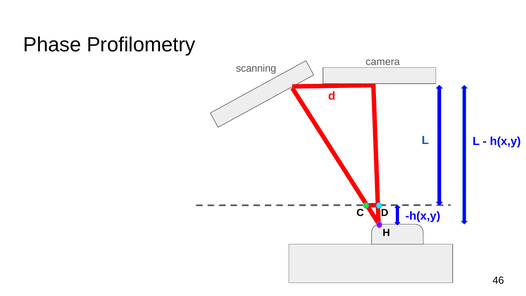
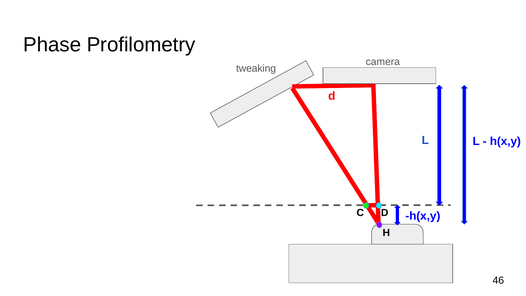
scanning: scanning -> tweaking
